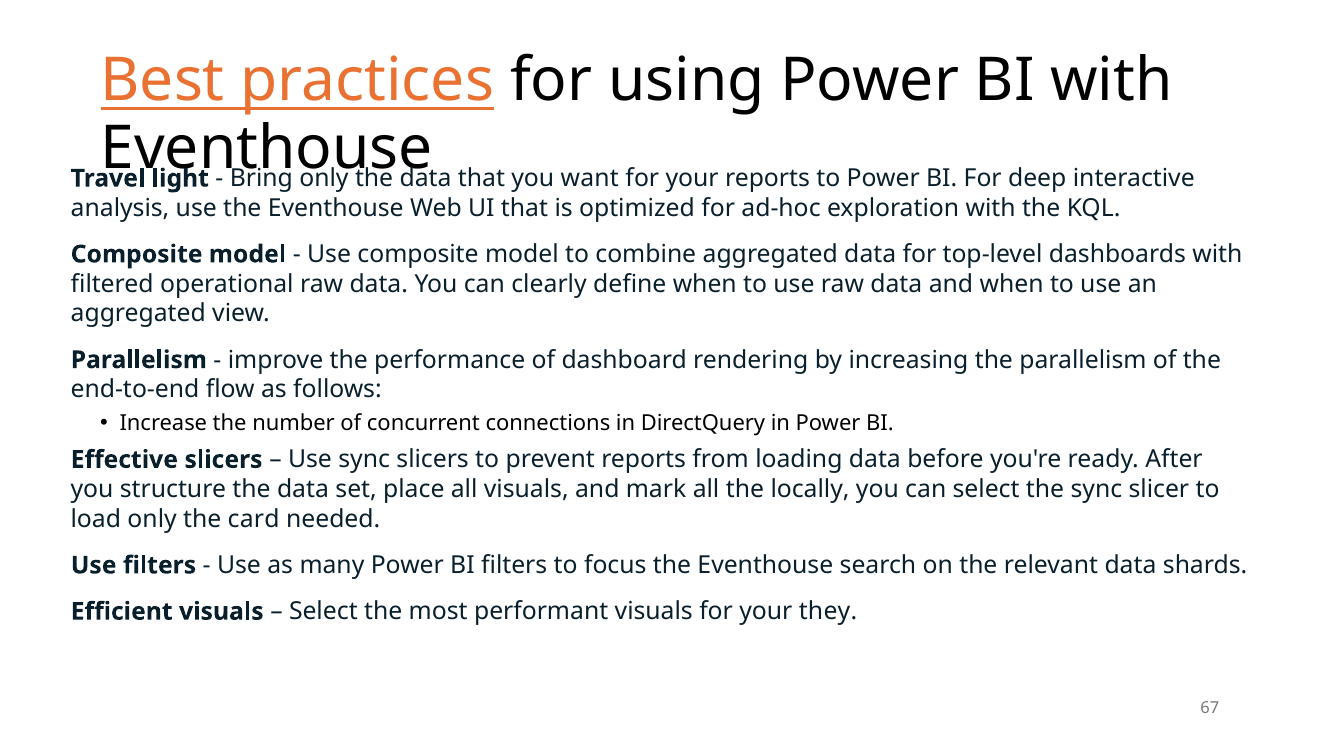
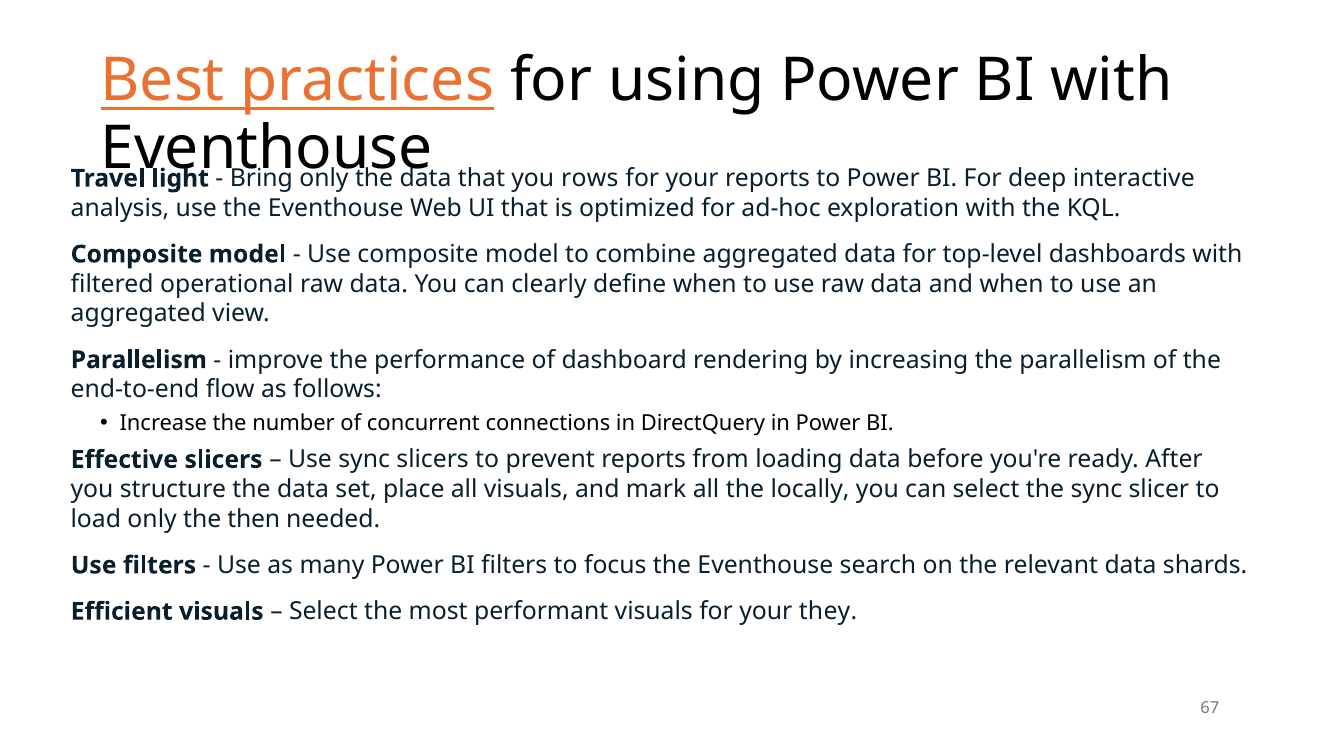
want: want -> rows
card: card -> then
